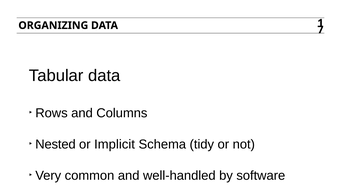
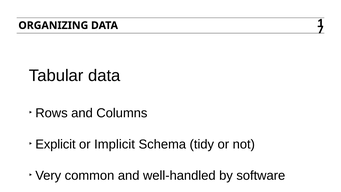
Nested: Nested -> Explicit
